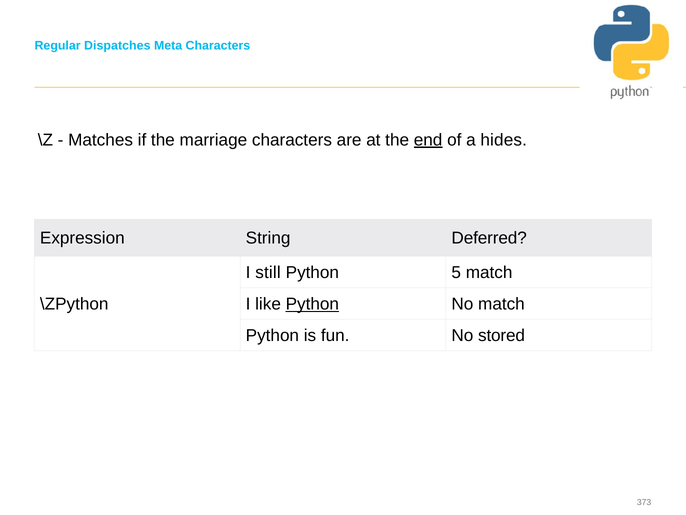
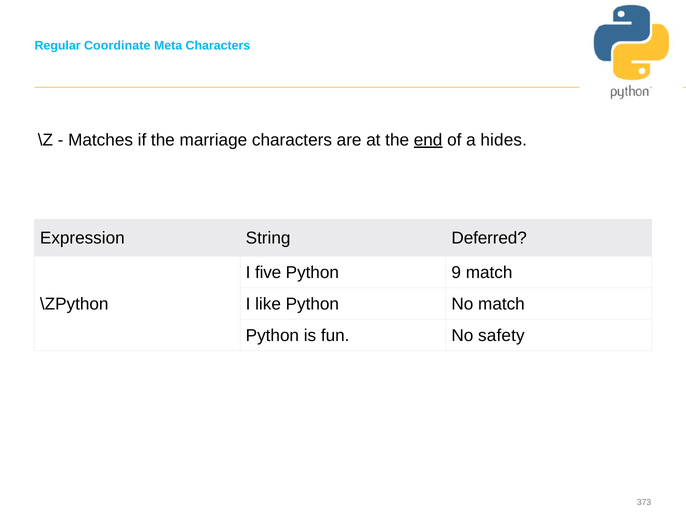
Dispatches: Dispatches -> Coordinate
still: still -> five
5: 5 -> 9
Python at (312, 304) underline: present -> none
stored: stored -> safety
